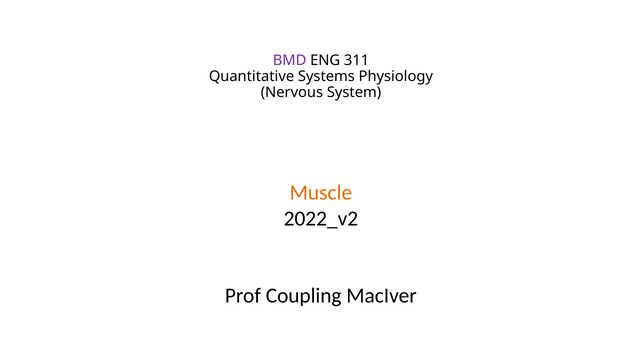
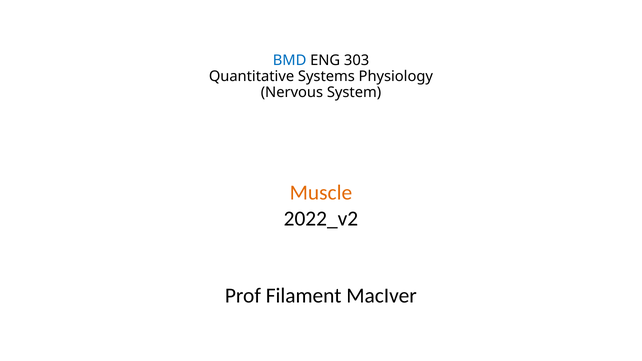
BMD colour: purple -> blue
311: 311 -> 303
Coupling: Coupling -> Filament
